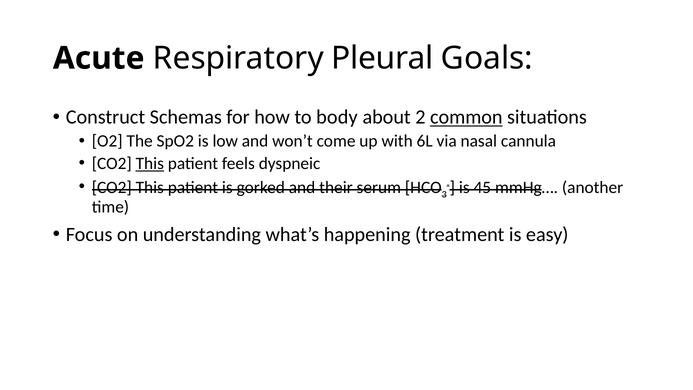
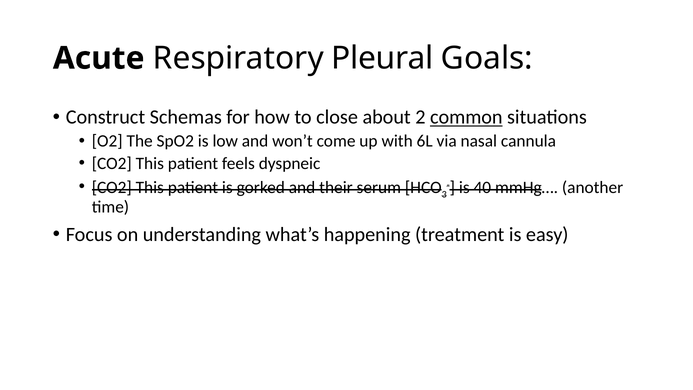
body: body -> close
This at (150, 163) underline: present -> none
45: 45 -> 40
